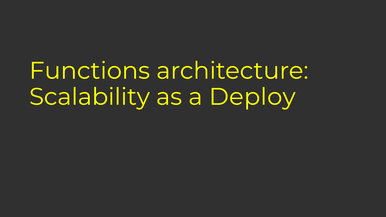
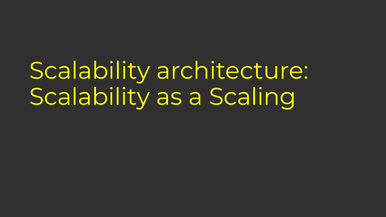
Functions at (90, 71): Functions -> Scalability
Deploy: Deploy -> Scaling
